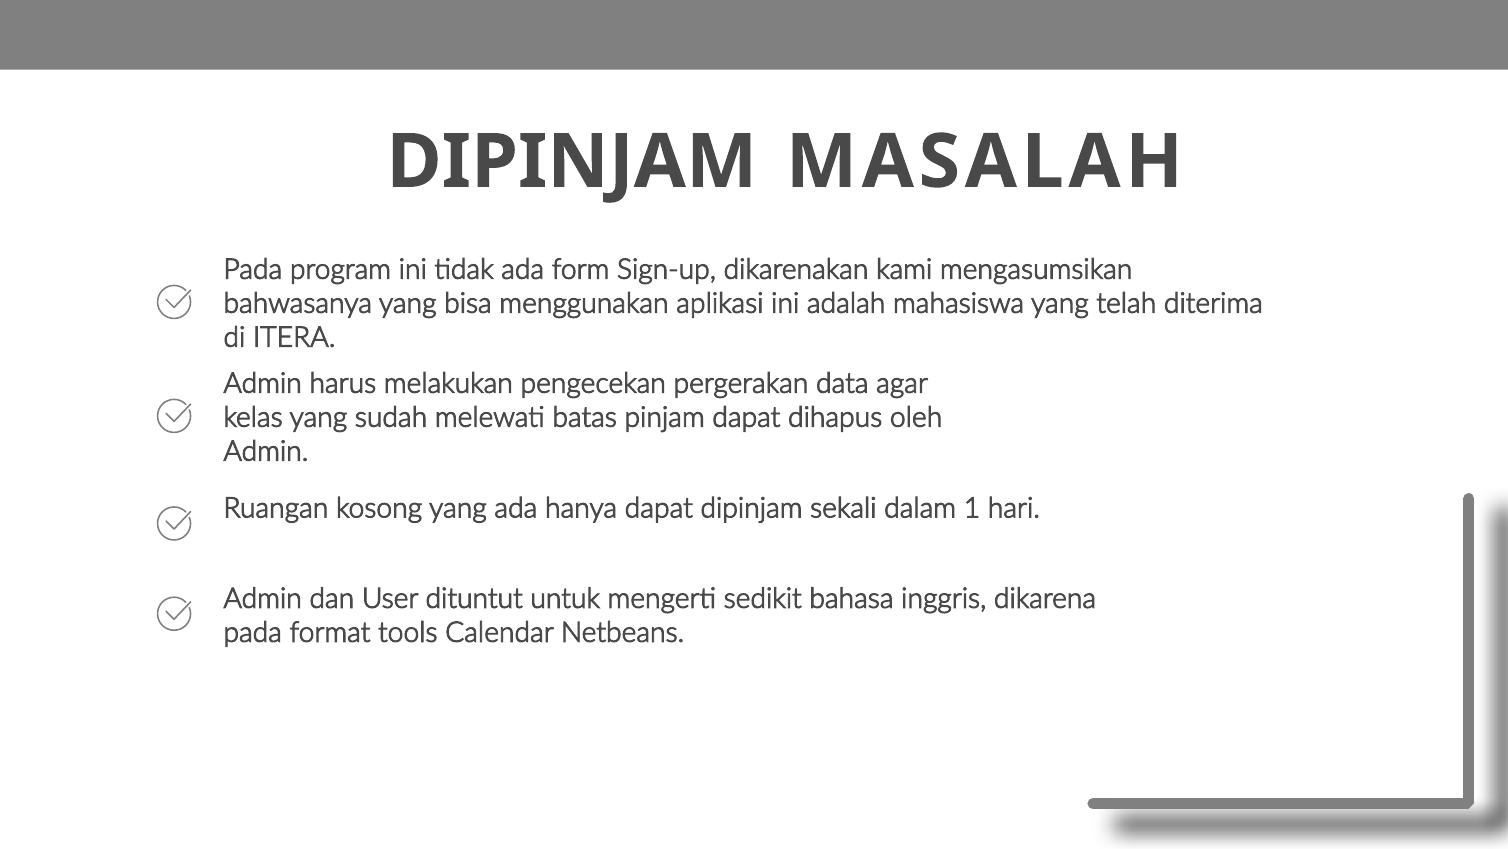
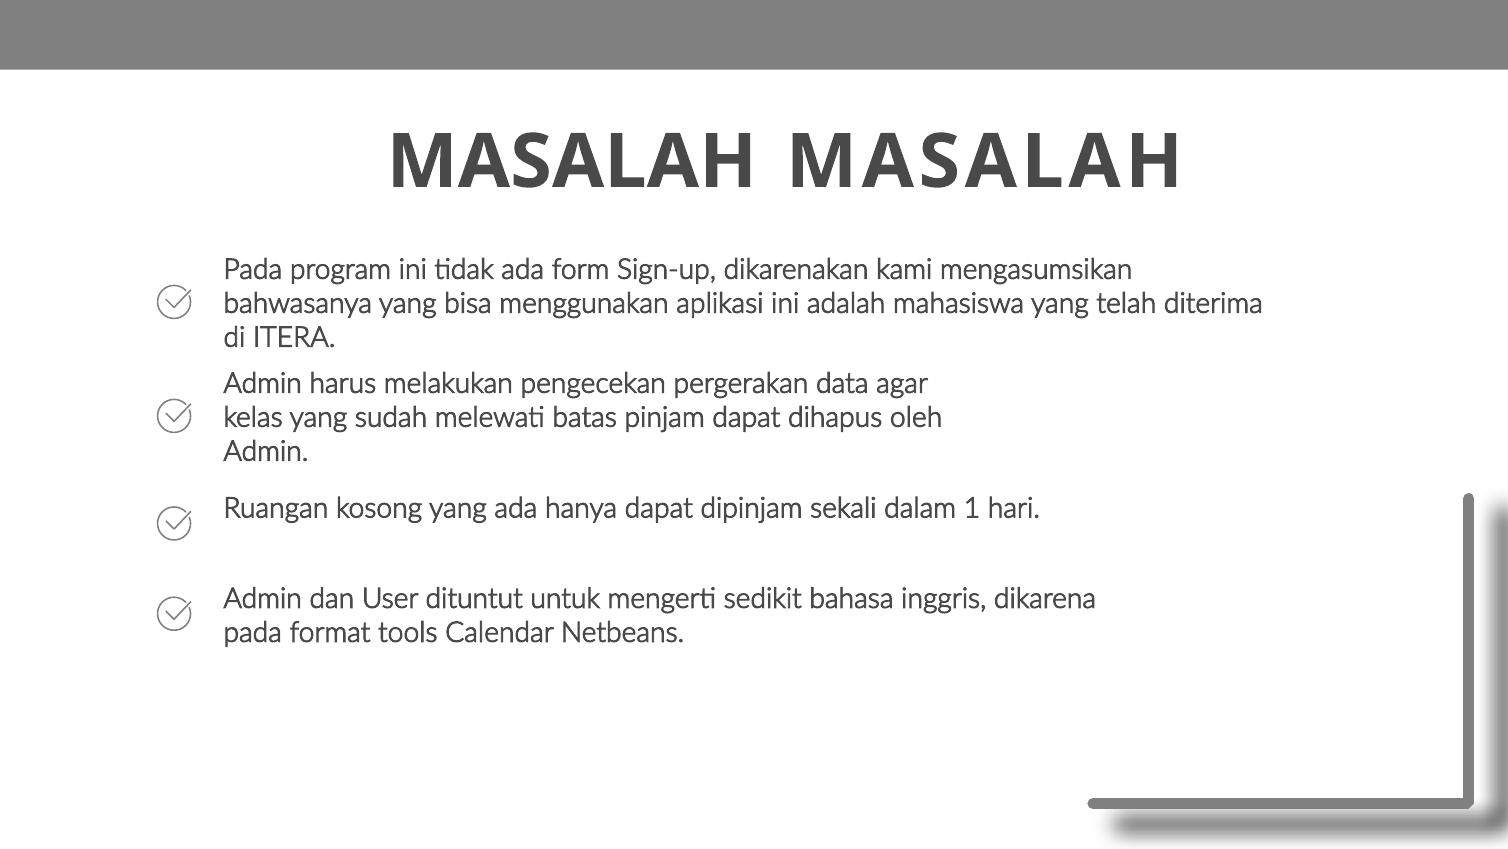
DIPINJAM at (572, 162): DIPINJAM -> MASALAH
